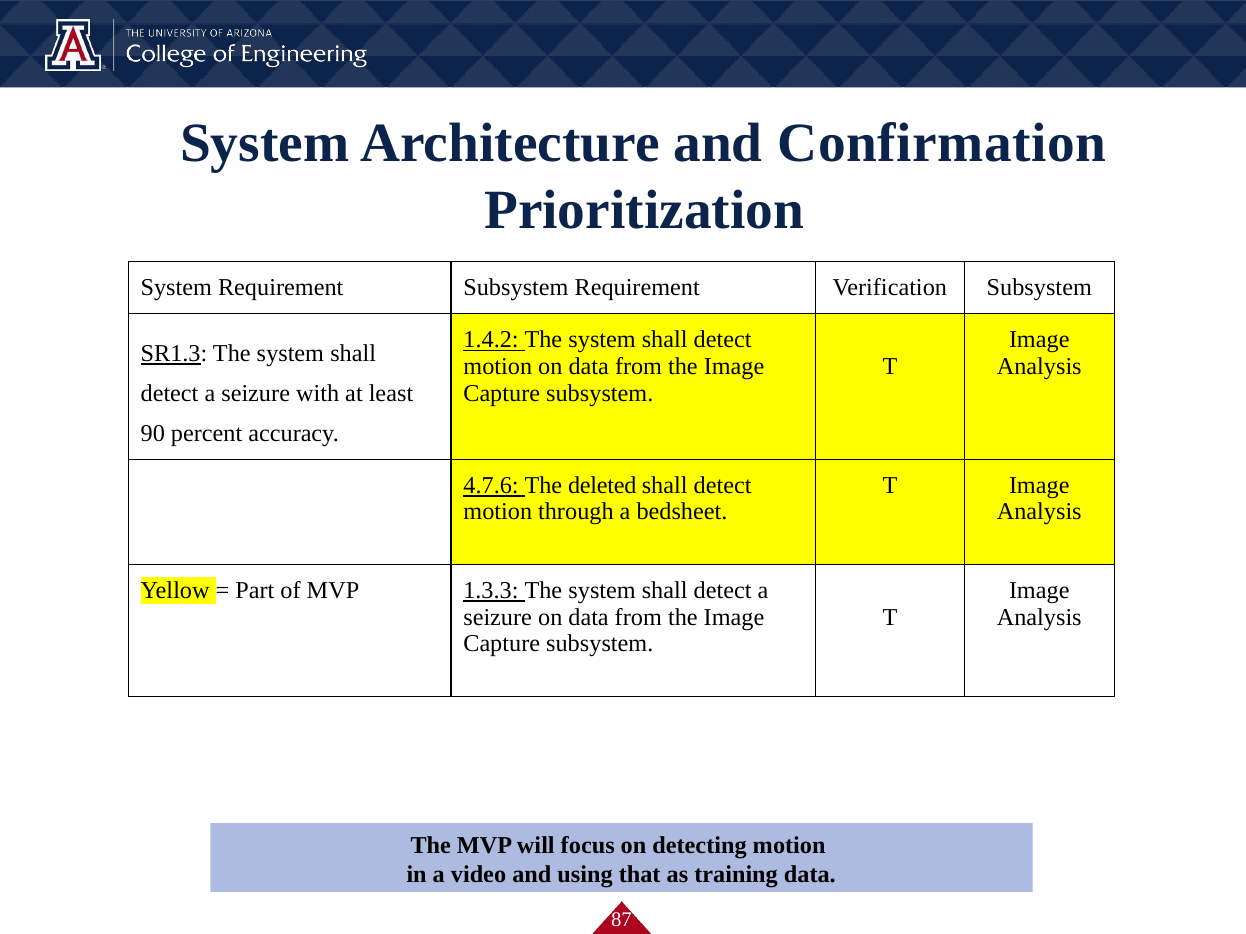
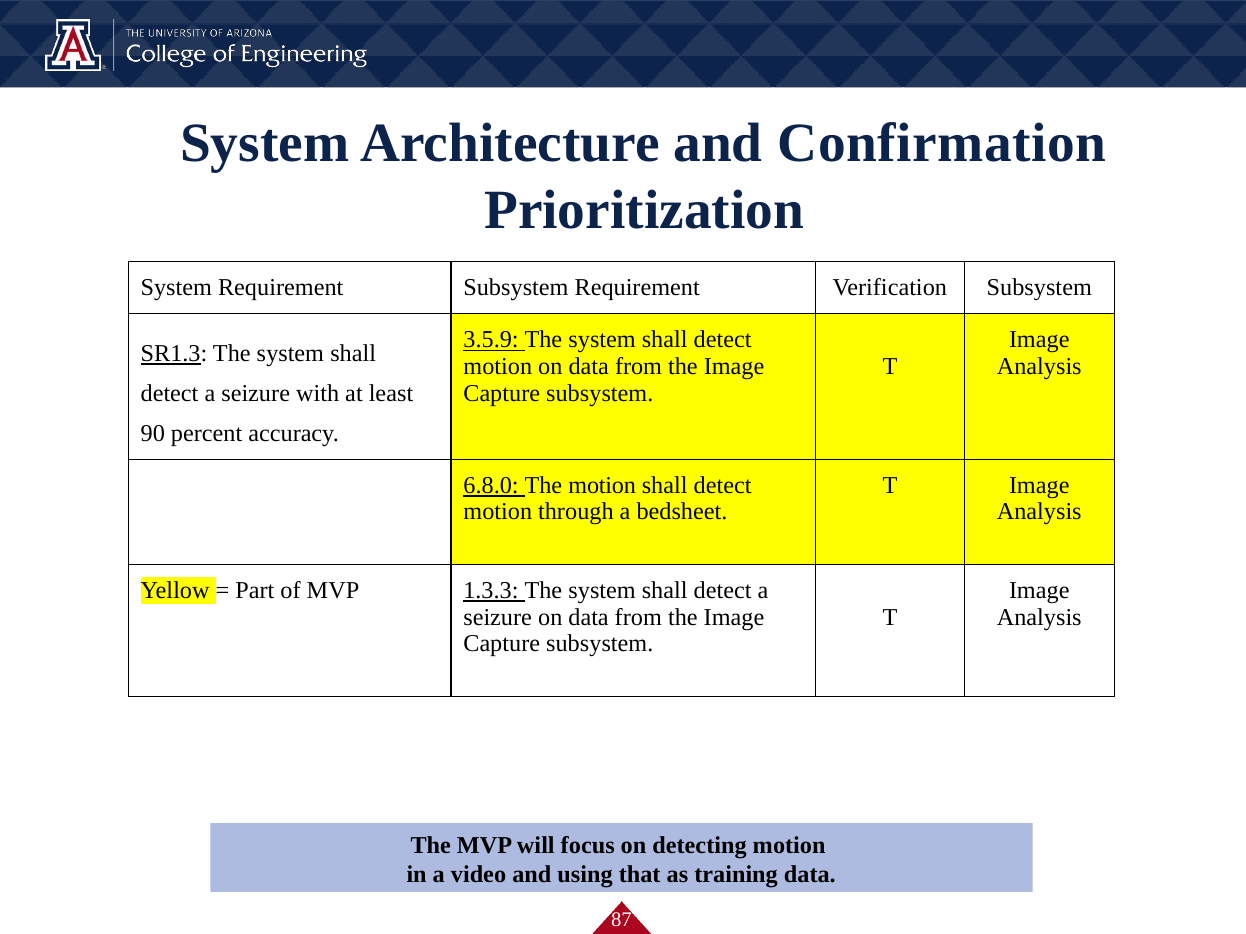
1.4.2: 1.4.2 -> 3.5.9
4.7.6: 4.7.6 -> 6.8.0
The deleted: deleted -> motion
